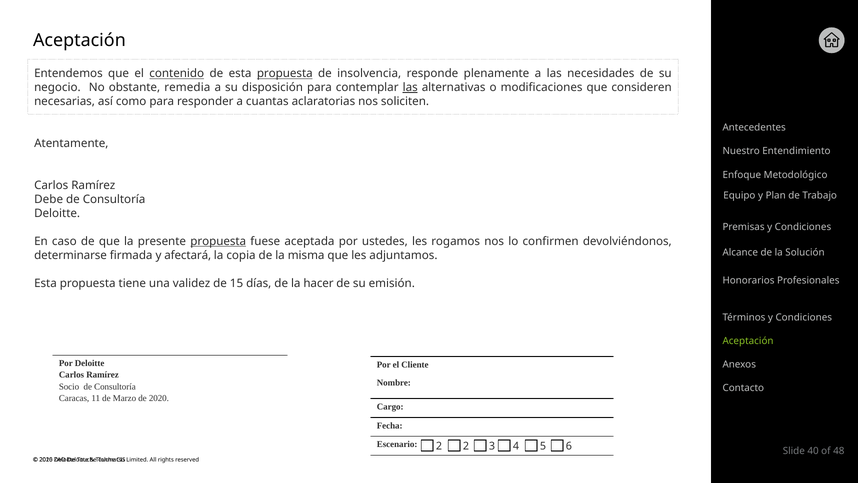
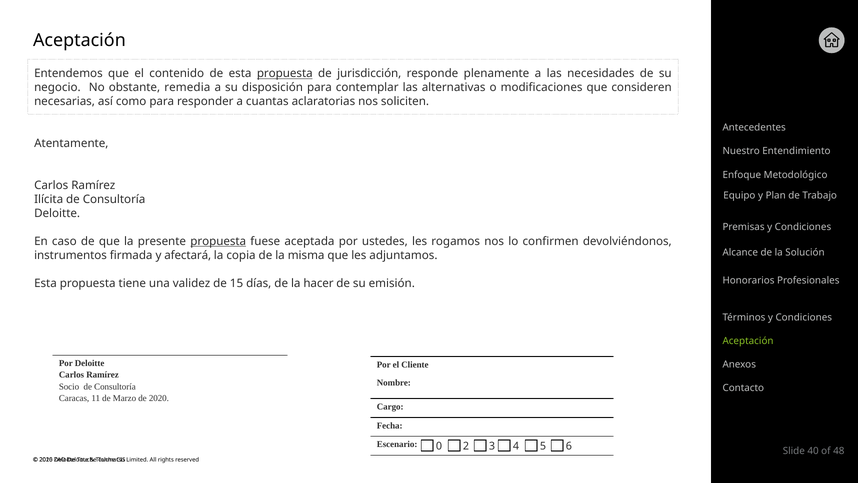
contenido underline: present -> none
insolvencia: insolvencia -> jurisdicción
las at (410, 88) underline: present -> none
Debe: Debe -> Ilícita
determinarse: determinarse -> instrumentos
Escenario 2: 2 -> 0
